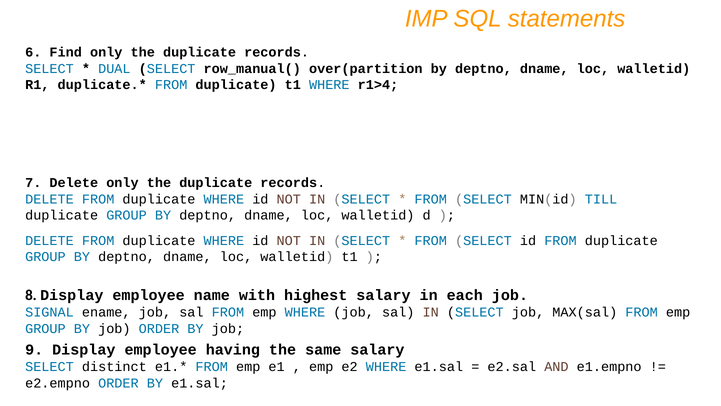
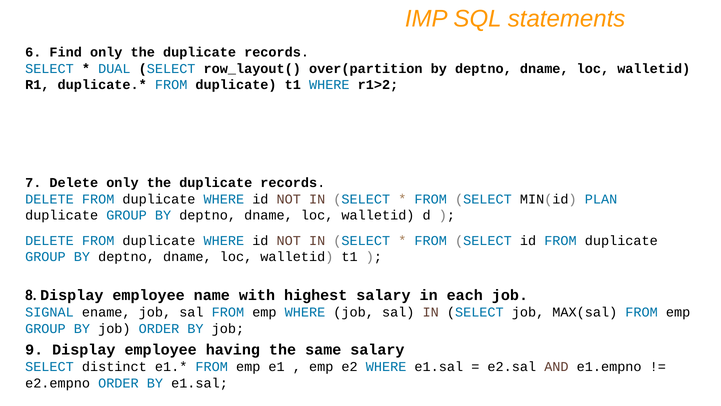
row_manual(: row_manual( -> row_layout(
r1>4: r1>4 -> r1>2
TILL: TILL -> PLAN
